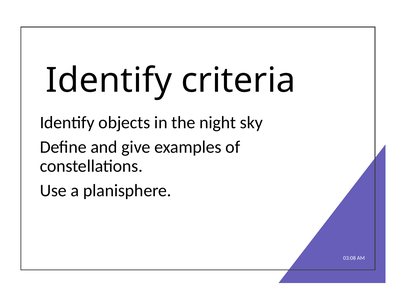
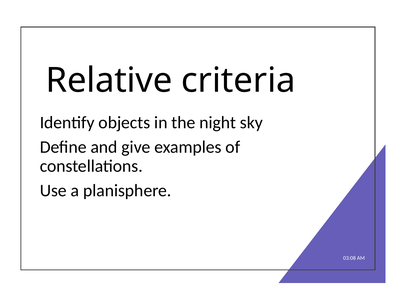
Identify at (109, 80): Identify -> Relative
